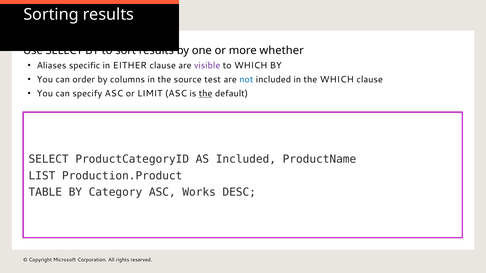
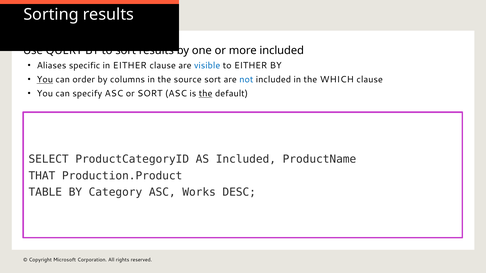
Use SELECT: SELECT -> QUERY
more whether: whether -> included
visible colour: purple -> blue
to WHICH: WHICH -> EITHER
You at (45, 80) underline: none -> present
source test: test -> sort
or LIMIT: LIMIT -> SORT
LIST: LIST -> THAT
